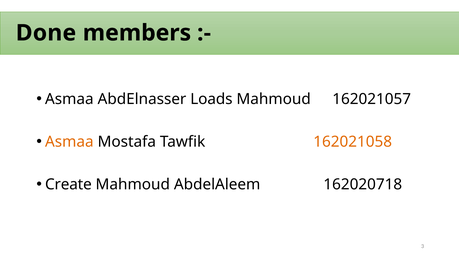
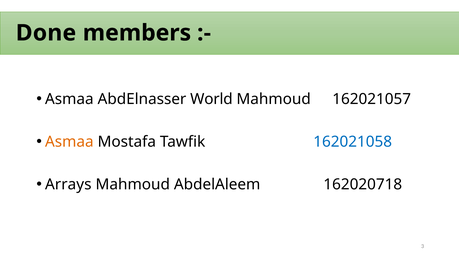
Loads: Loads -> World
162021058 colour: orange -> blue
Create: Create -> Arrays
